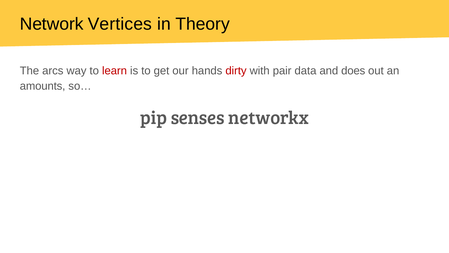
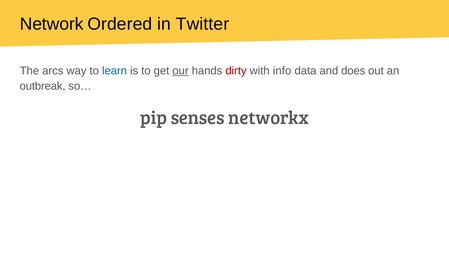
Vertices: Vertices -> Ordered
Theory: Theory -> Twitter
learn colour: red -> blue
our underline: none -> present
pair: pair -> info
amounts: amounts -> outbreak
